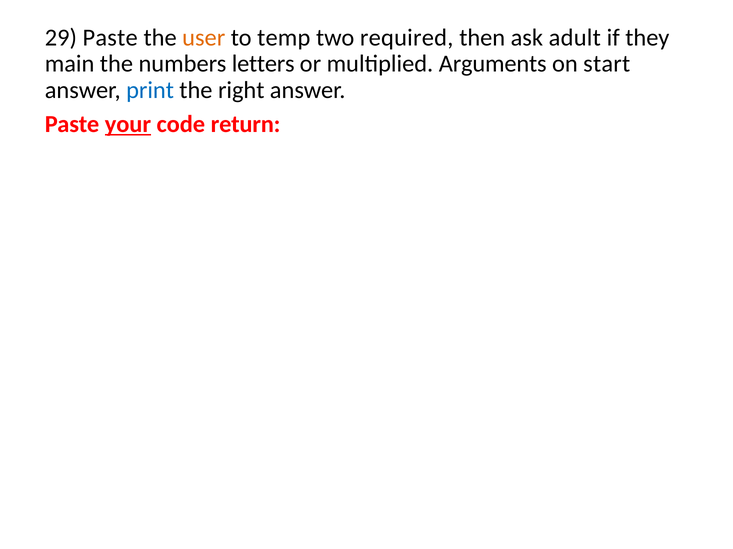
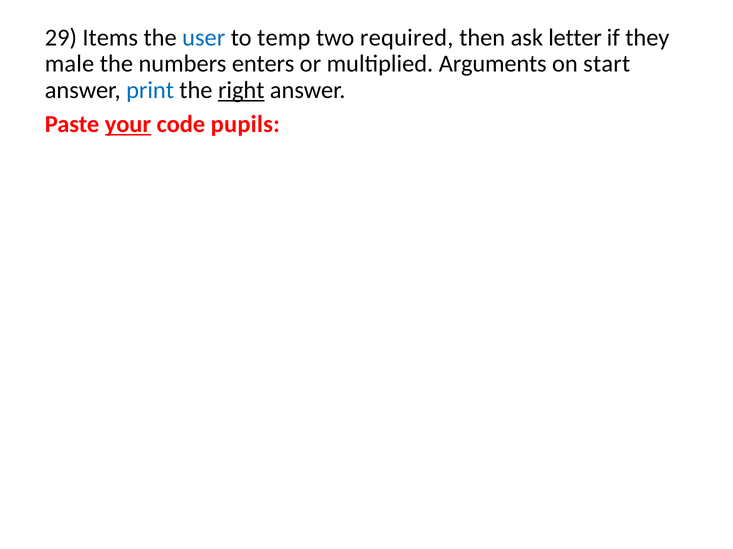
29 Paste: Paste -> Items
user colour: orange -> blue
adult: adult -> letter
main: main -> male
letters: letters -> enters
right underline: none -> present
return: return -> pupils
